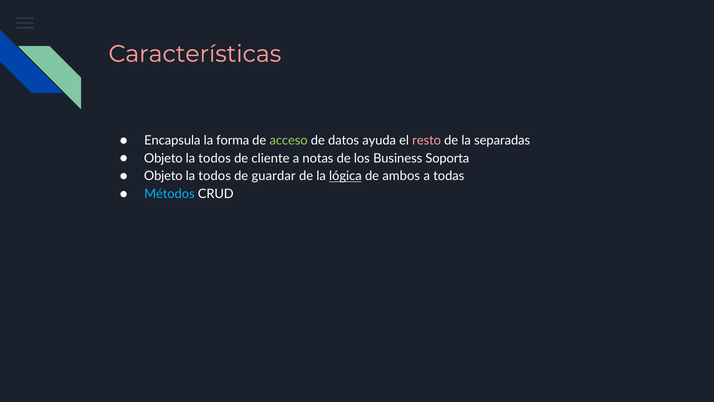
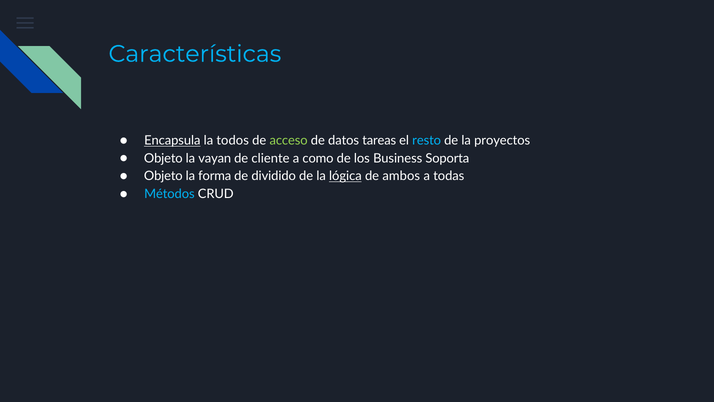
Características colour: pink -> light blue
Encapsula underline: none -> present
forma: forma -> todos
ayuda: ayuda -> tareas
resto colour: pink -> light blue
separadas: separadas -> proyectos
todos at (215, 158): todos -> vayan
notas: notas -> como
todos at (215, 176): todos -> forma
guardar: guardar -> dividido
